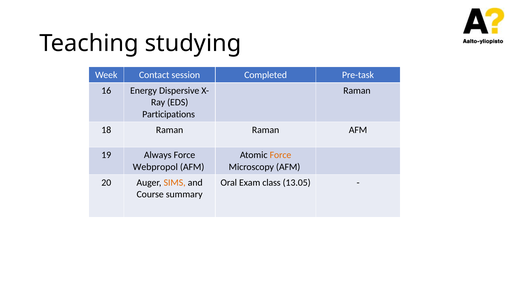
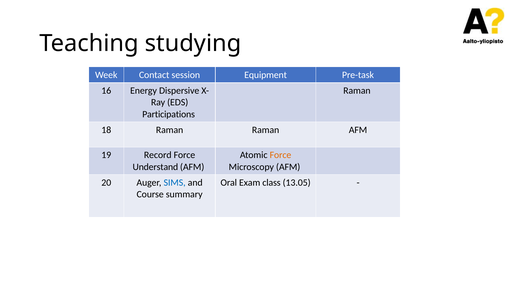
Completed: Completed -> Equipment
Always: Always -> Record
Webpropol: Webpropol -> Understand
SIMS colour: orange -> blue
